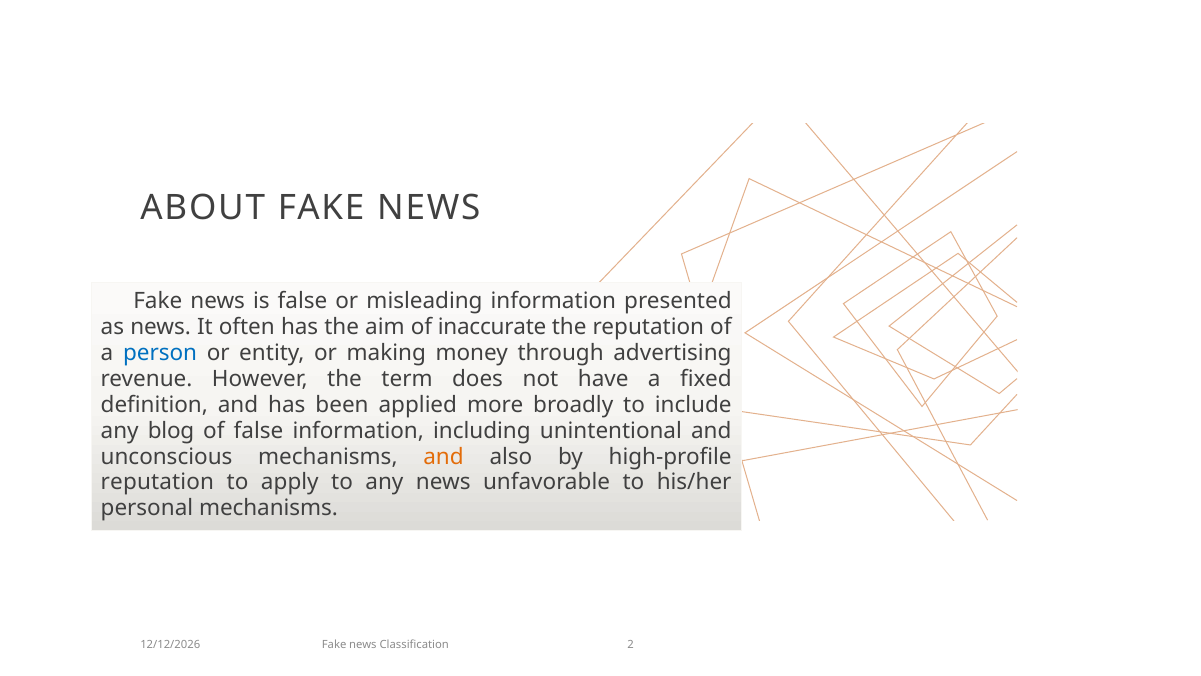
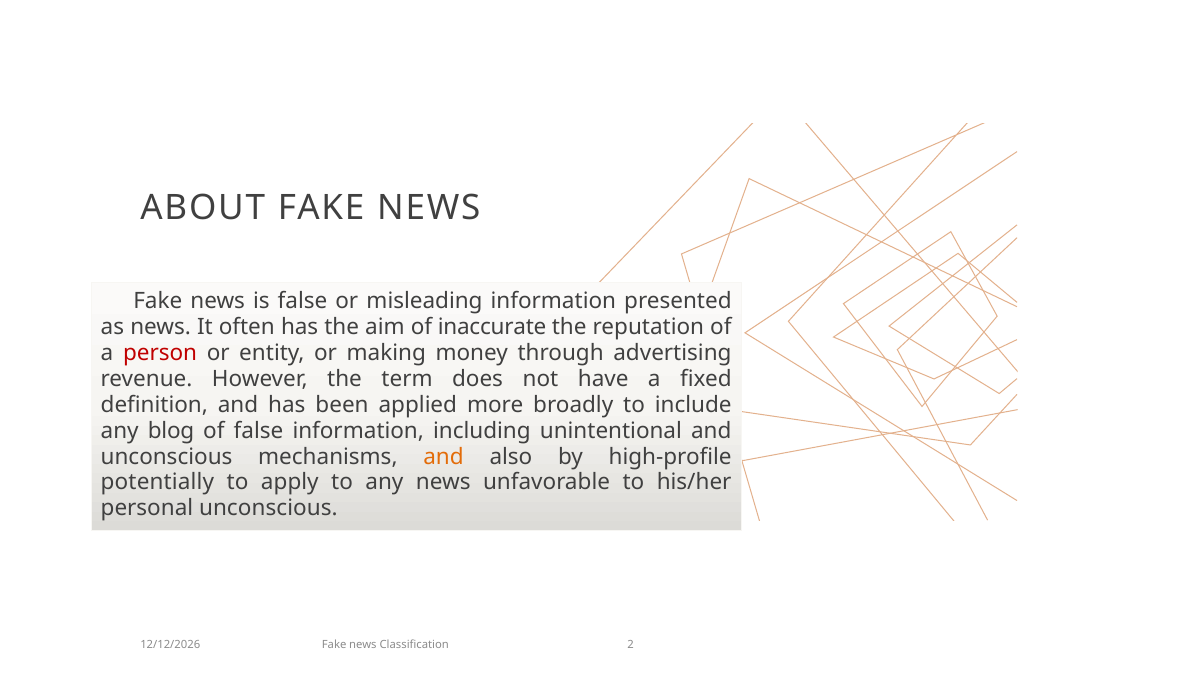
person colour: blue -> red
reputation at (157, 482): reputation -> potentially
personal mechanisms: mechanisms -> unconscious
